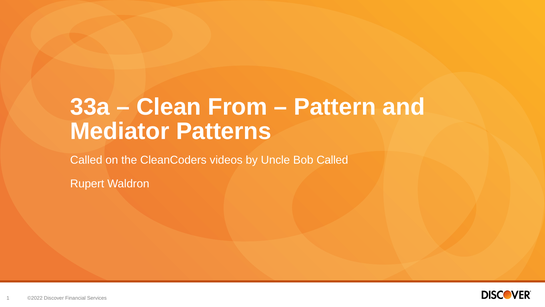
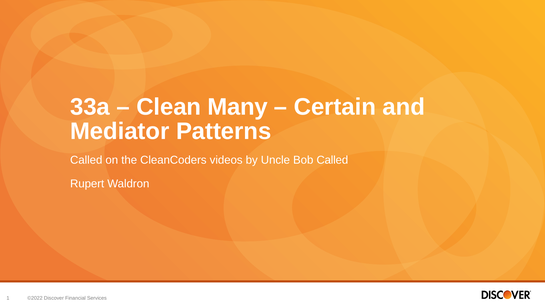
From: From -> Many
Pattern: Pattern -> Certain
